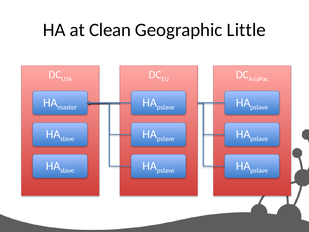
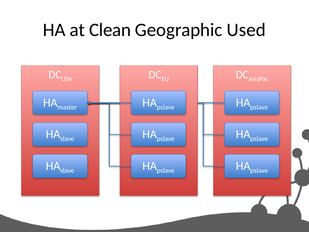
Little: Little -> Used
